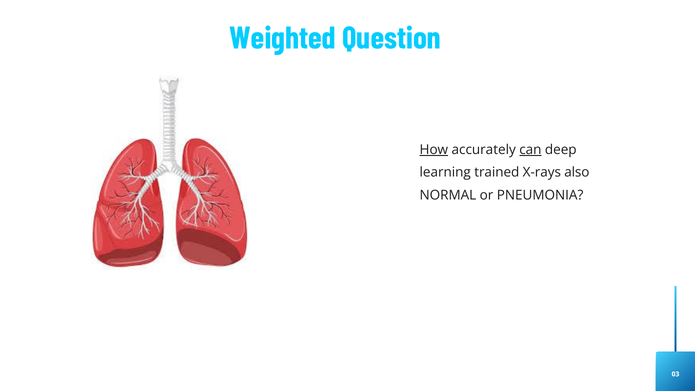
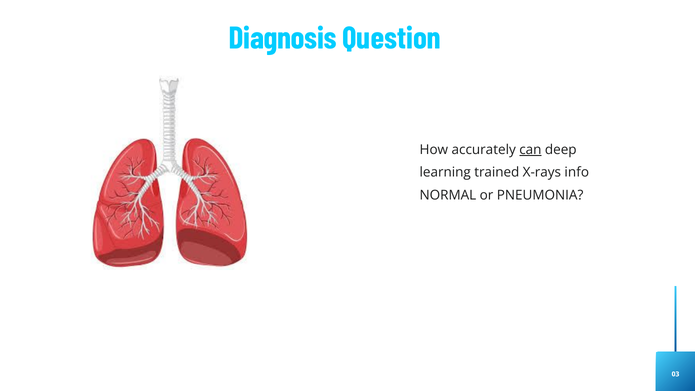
Weighted: Weighted -> Diagnosis
How underline: present -> none
also: also -> info
